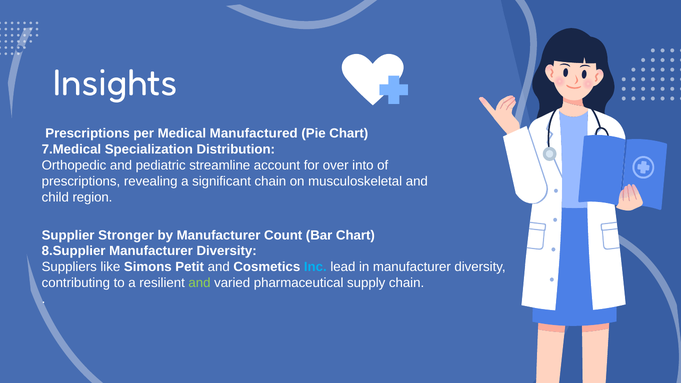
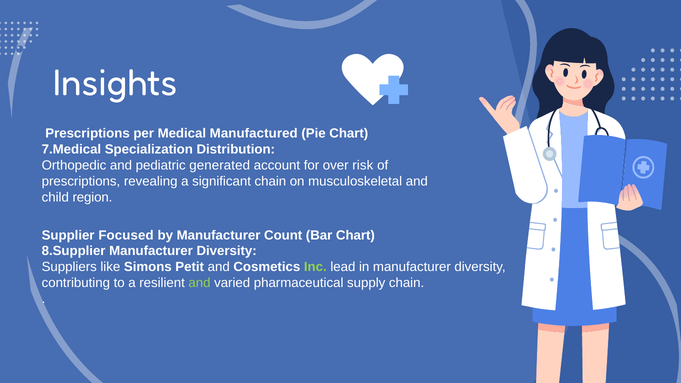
streamline: streamline -> generated
into: into -> risk
Stronger: Stronger -> Focused
Inc colour: light blue -> light green
